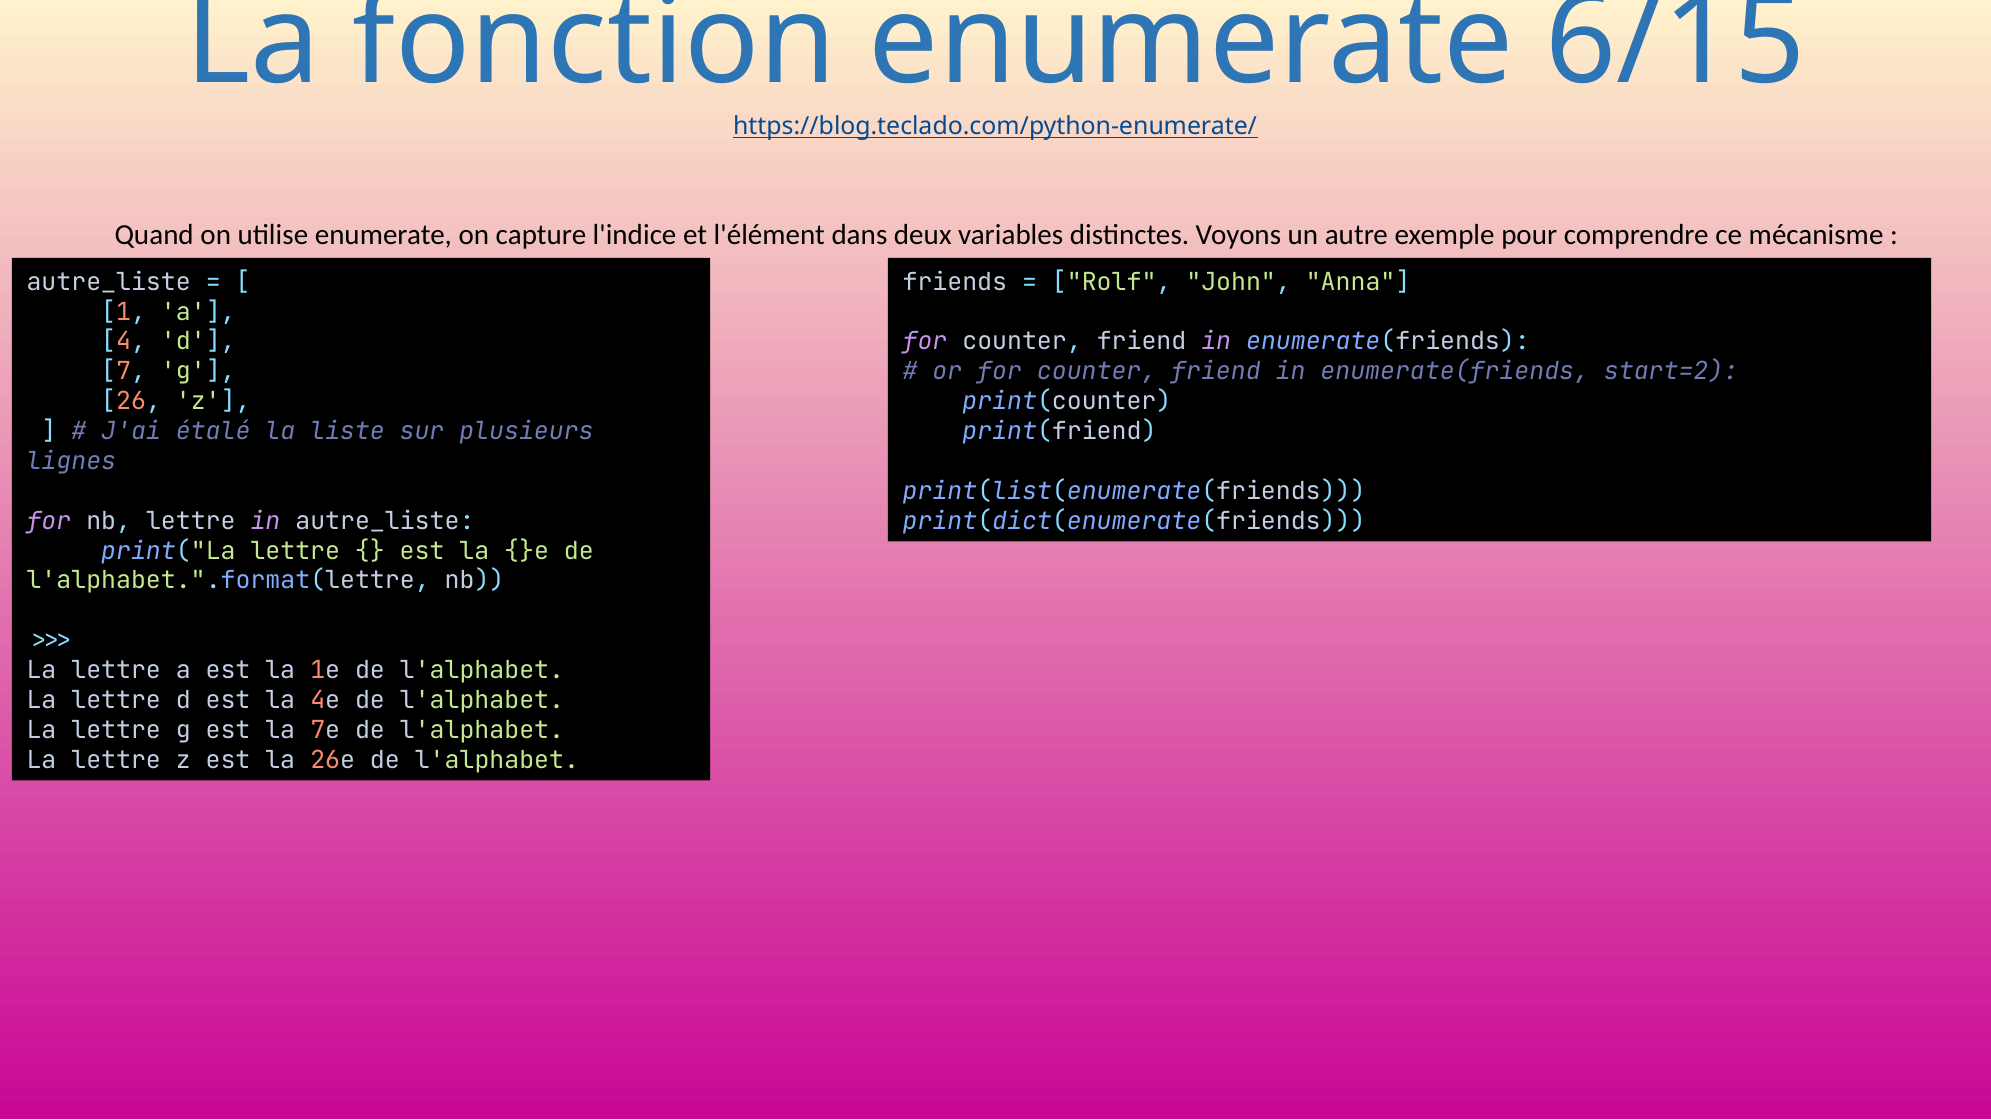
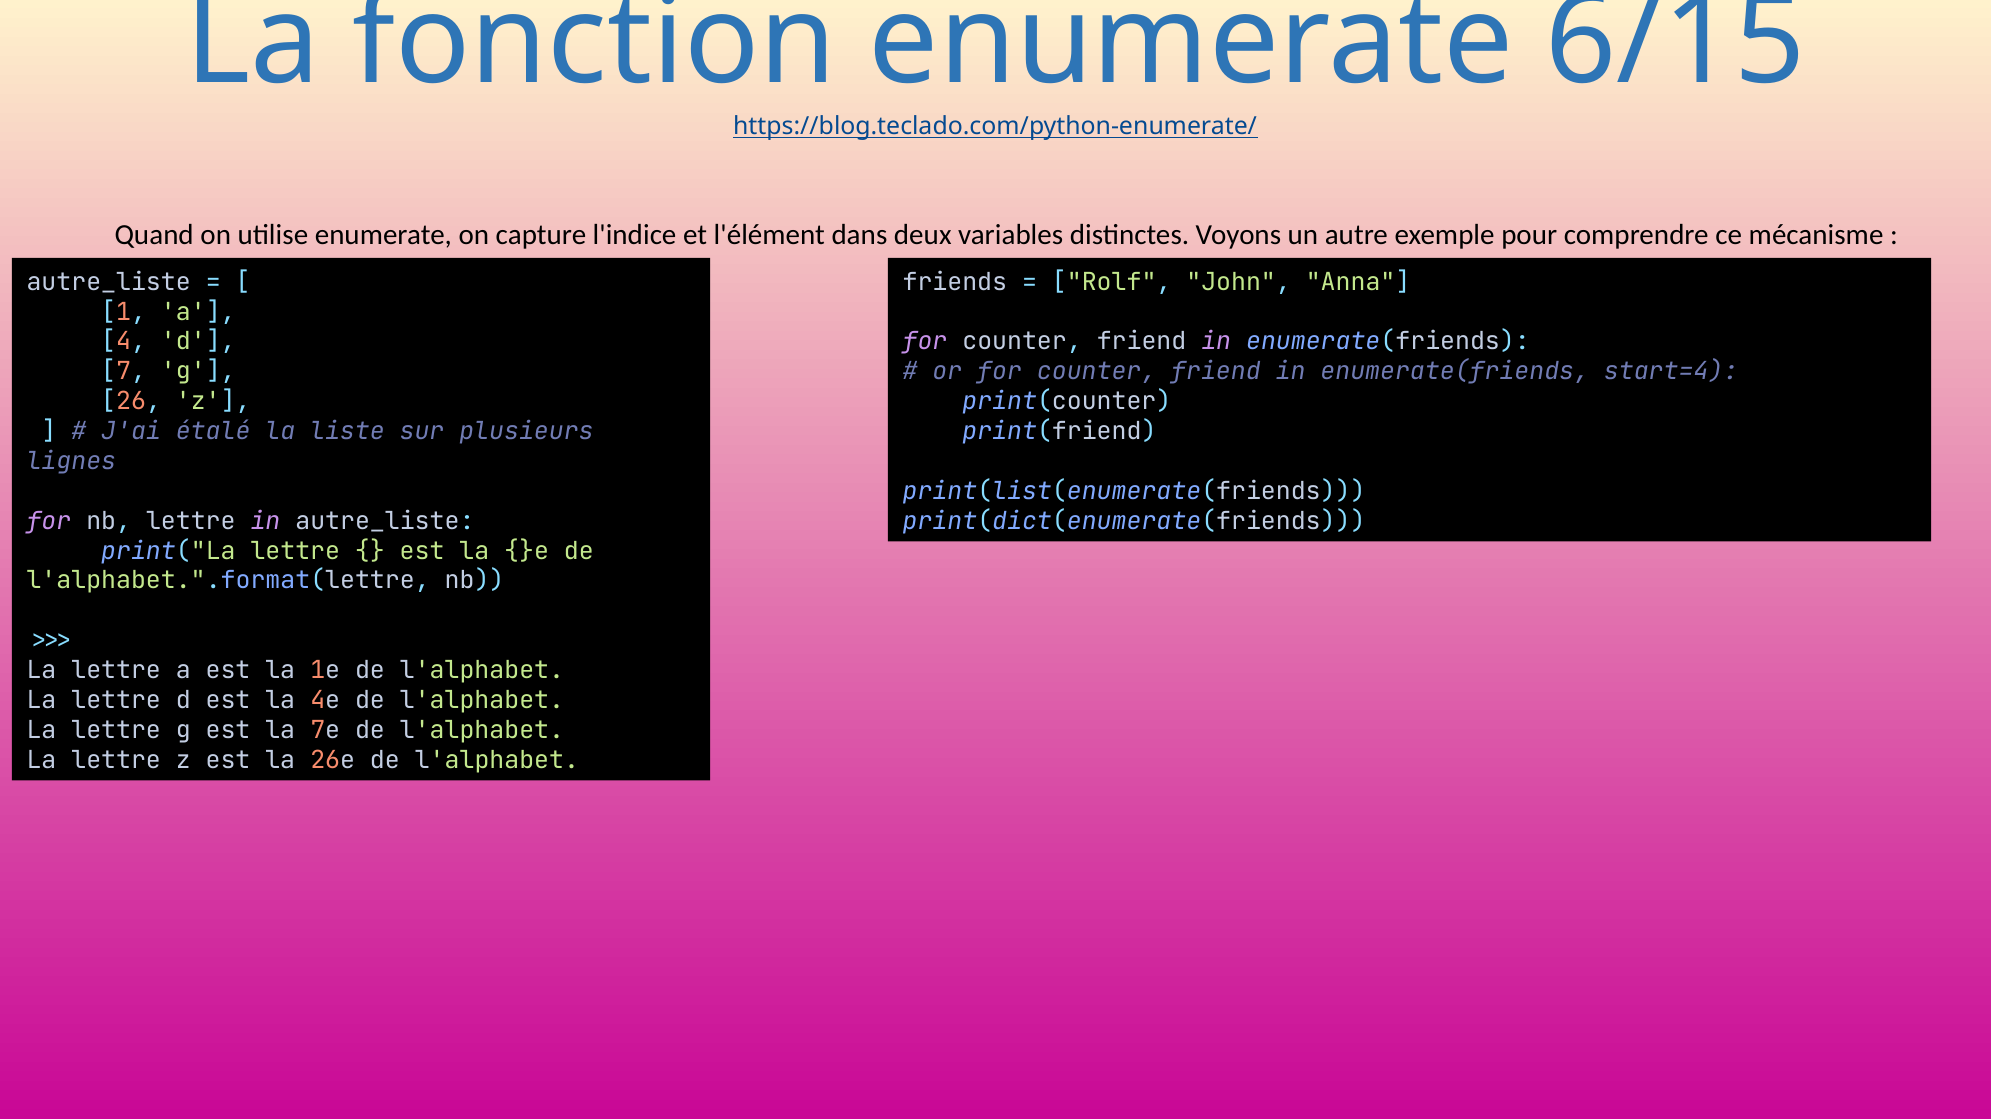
start=2: start=2 -> start=4
